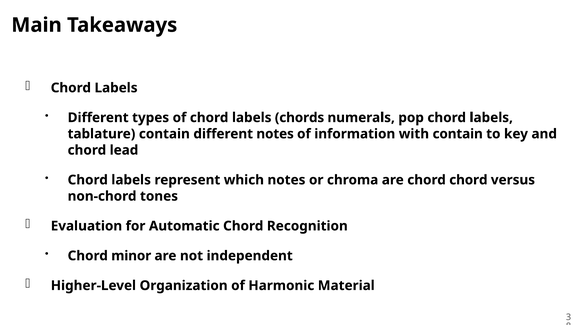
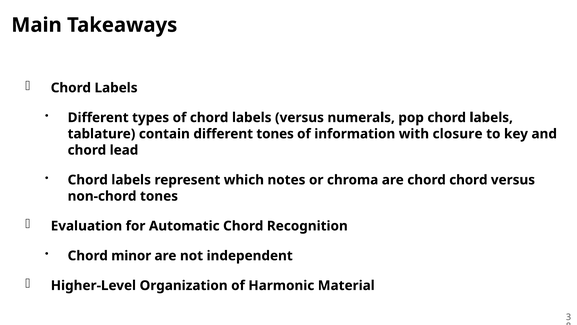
labels chords: chords -> versus
different notes: notes -> tones
with contain: contain -> closure
